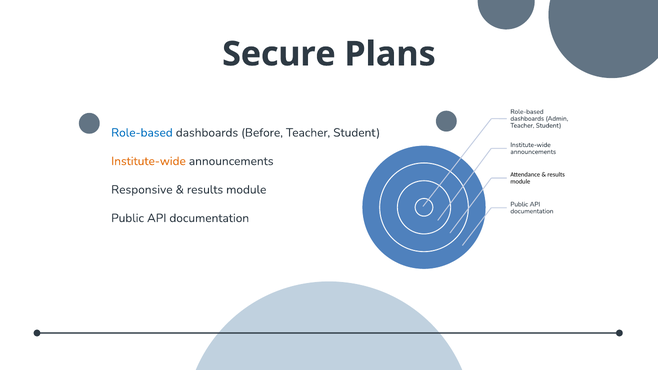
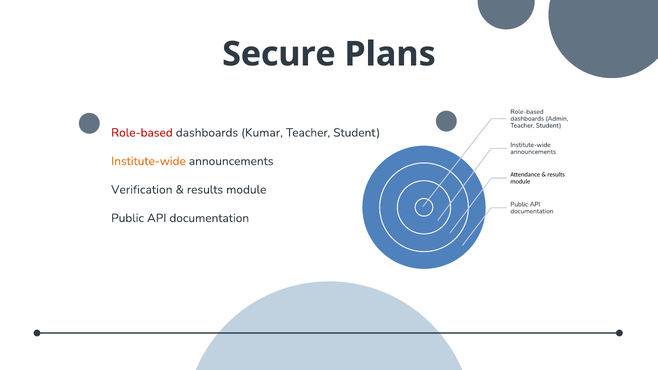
Role-based at (142, 133) colour: blue -> red
Before: Before -> Kumar
Responsive: Responsive -> Verification
